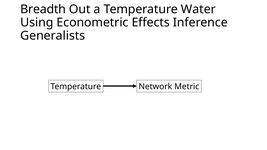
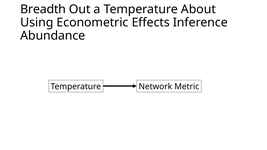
Water: Water -> About
Generalists: Generalists -> Abundance
